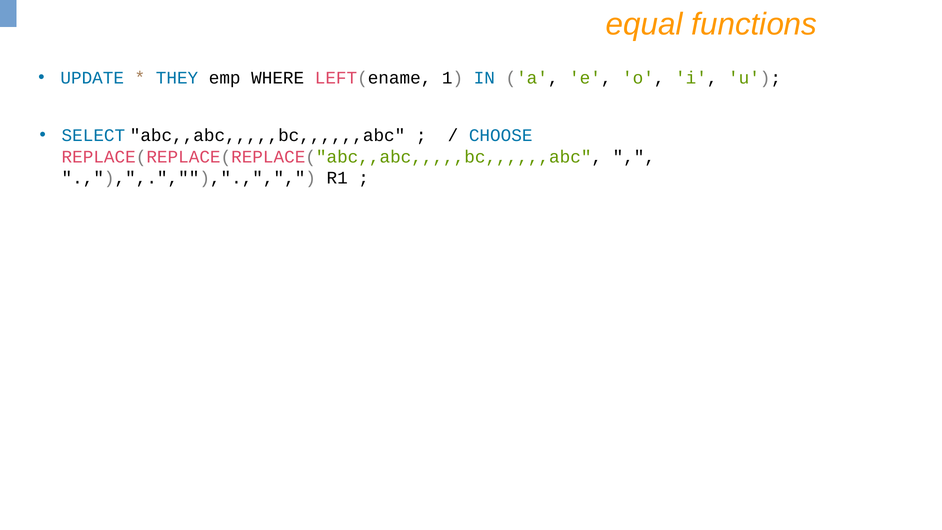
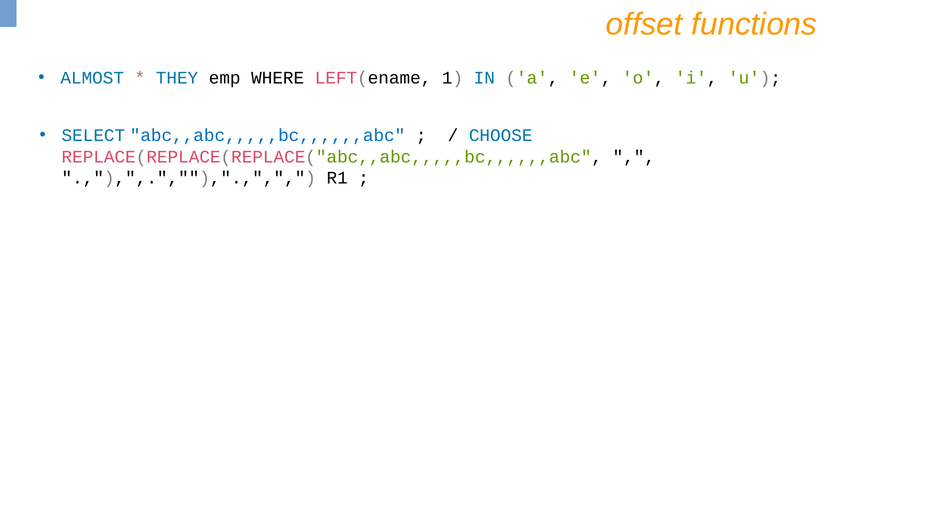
equal: equal -> offset
UPDATE: UPDATE -> ALMOST
abc,,abc,,,,,bc,,,,,,abc colour: black -> blue
